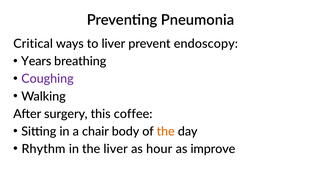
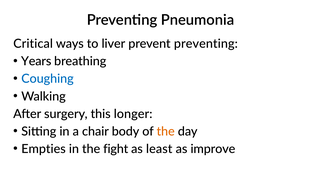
prevent endoscopy: endoscopy -> preventing
Coughing colour: purple -> blue
coffee: coffee -> longer
Rhythm: Rhythm -> Empties
the liver: liver -> fight
hour: hour -> least
